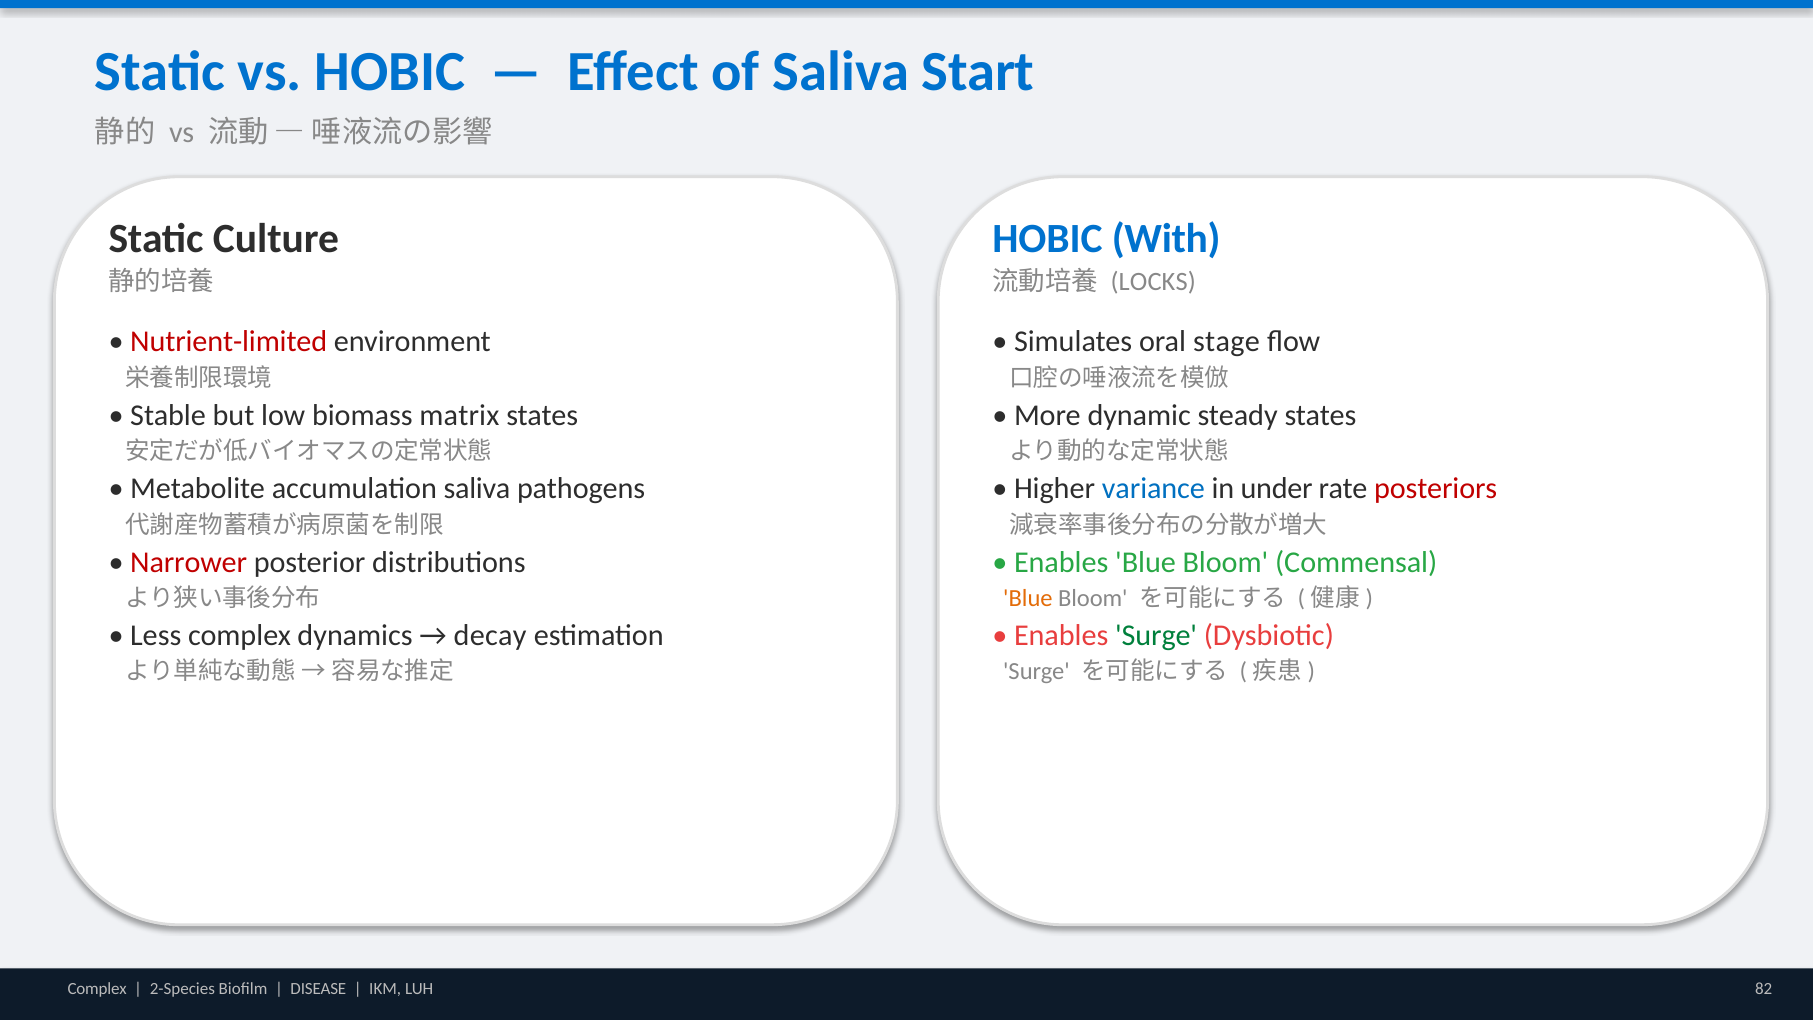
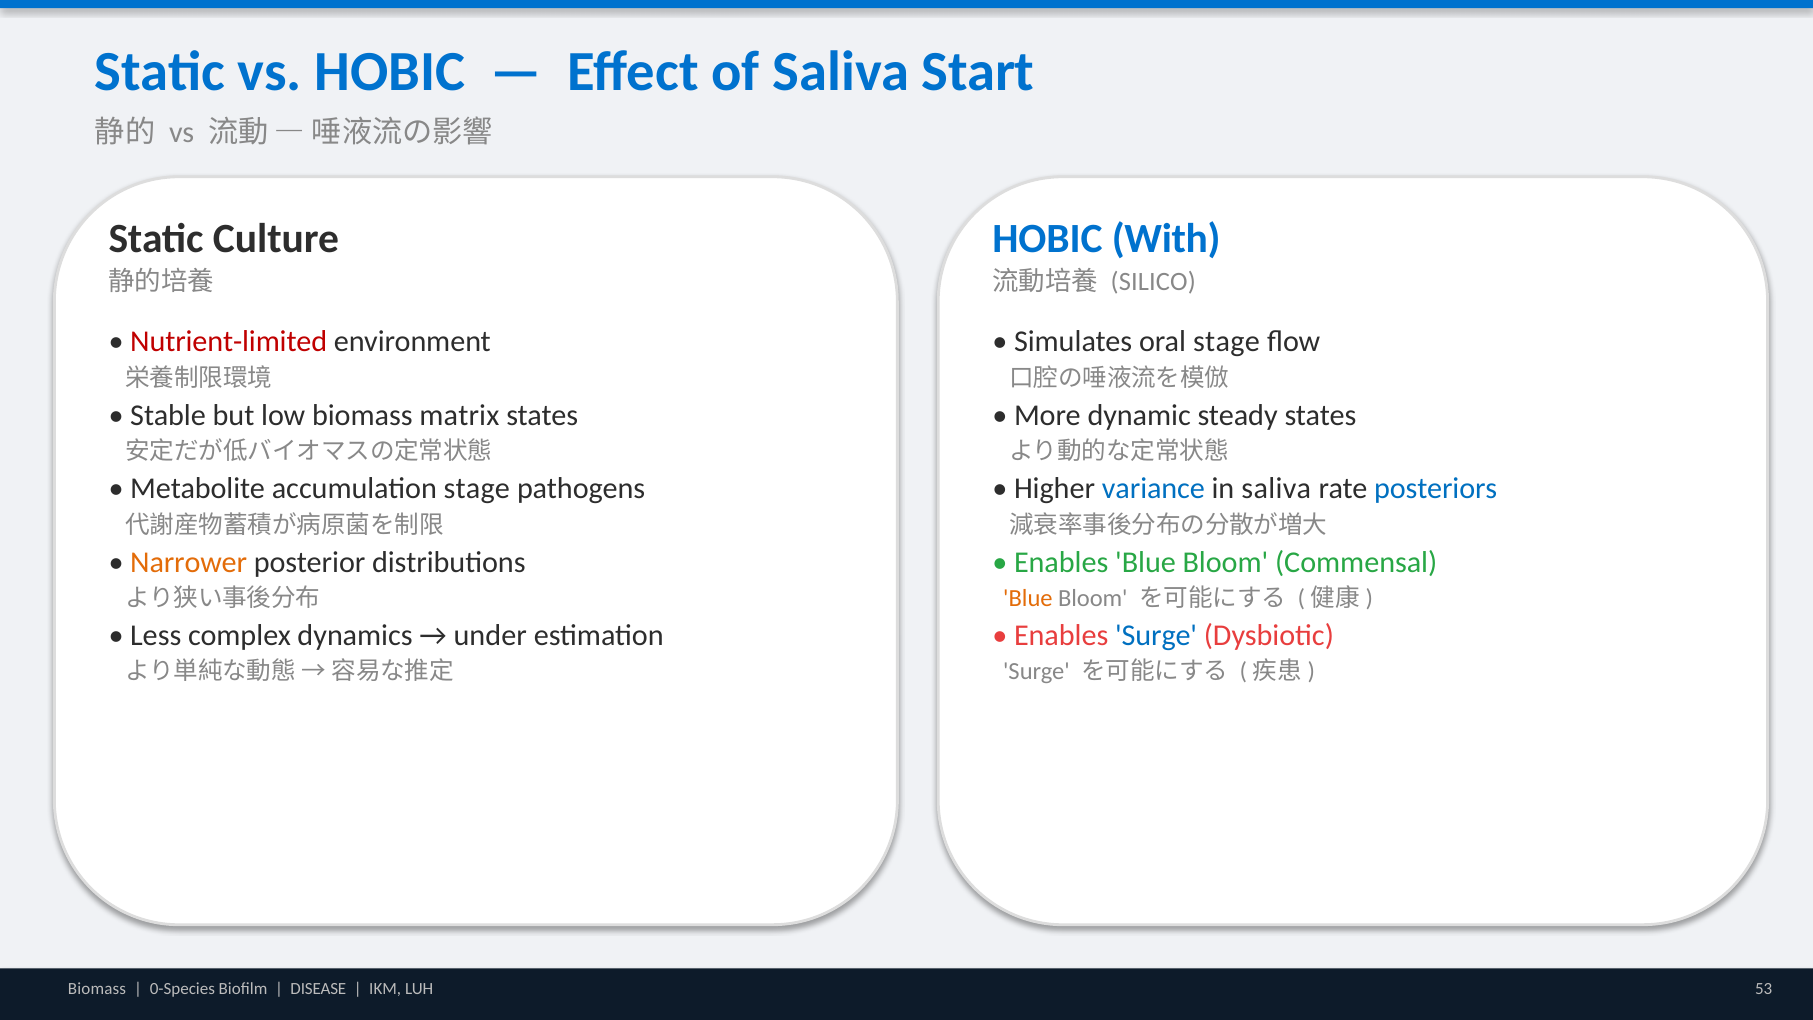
LOCKS: LOCKS -> SILICO
accumulation saliva: saliva -> stage
in under: under -> saliva
posteriors colour: red -> blue
Narrower colour: red -> orange
decay: decay -> under
Surge at (1156, 635) colour: green -> blue
Complex at (97, 989): Complex -> Biomass
2-Species: 2-Species -> 0-Species
82: 82 -> 53
